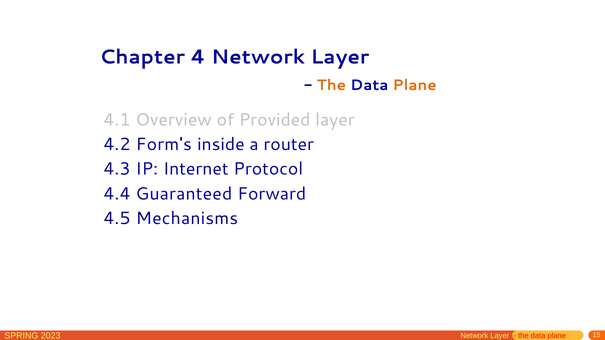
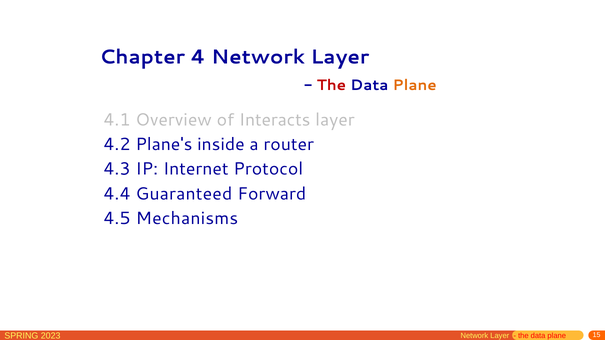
The at (331, 85) colour: orange -> red
Provided: Provided -> Interacts
Form's: Form's -> Plane's
